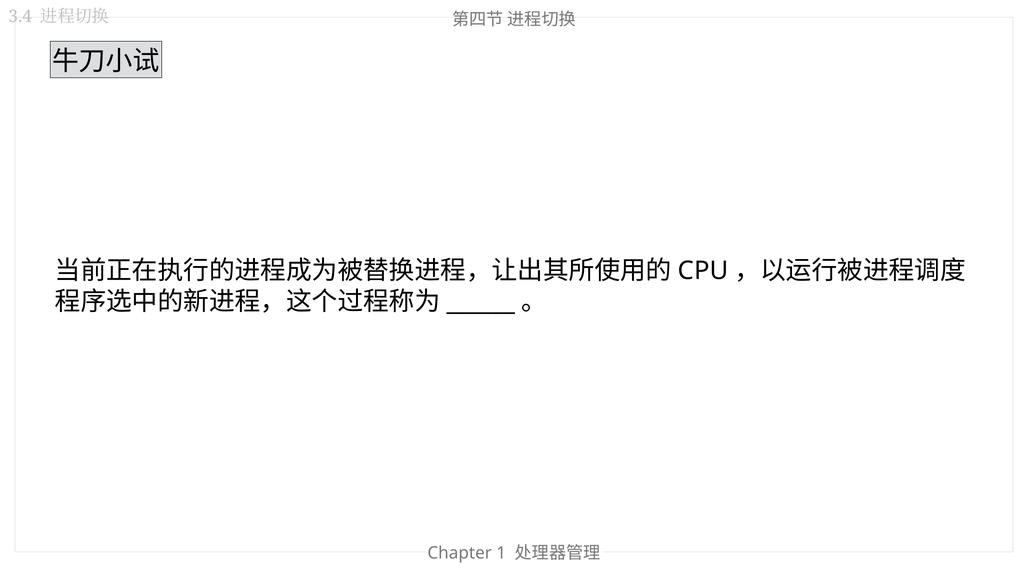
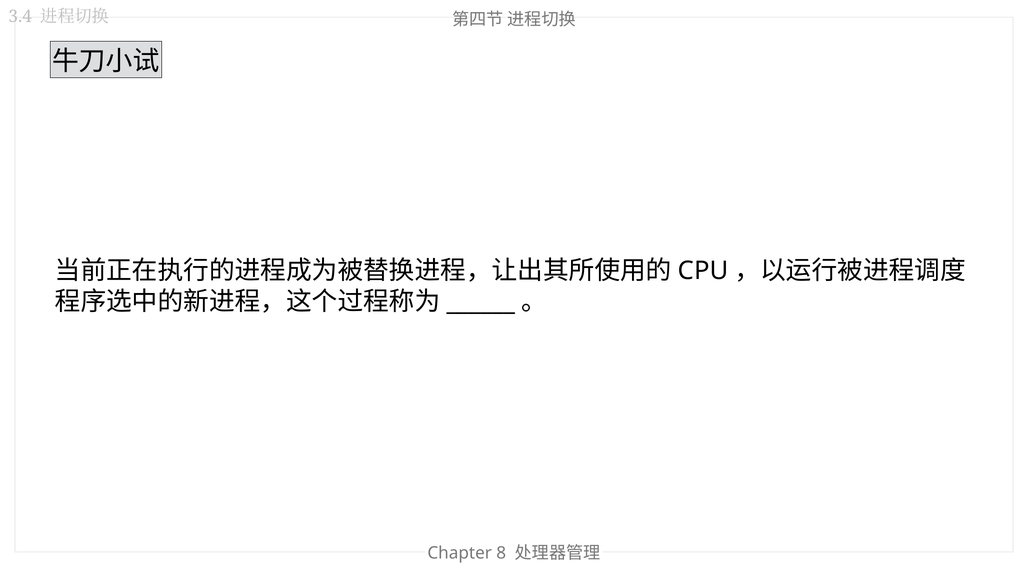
1: 1 -> 8
